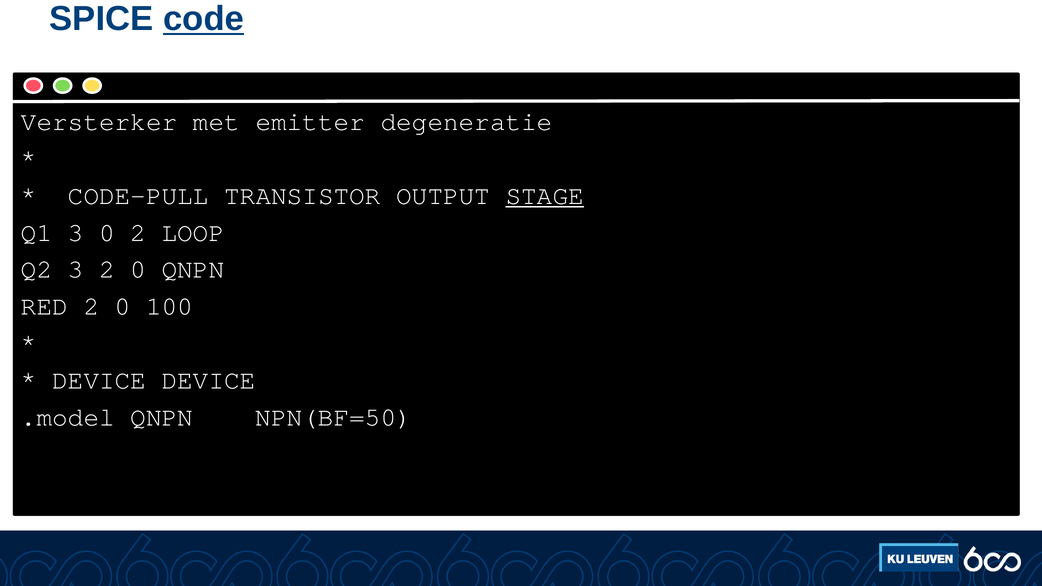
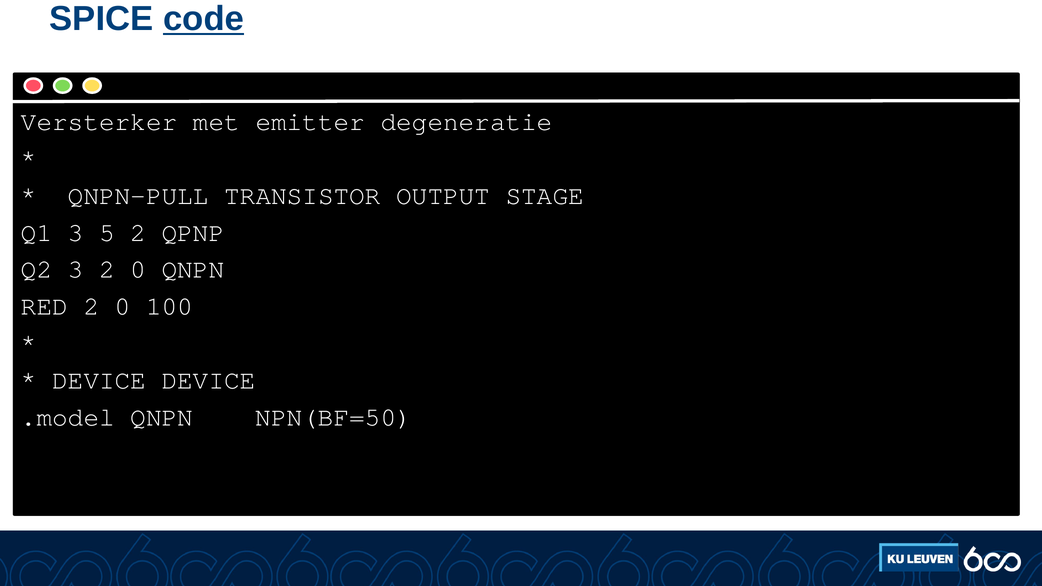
CODE-PULL: CODE-PULL -> QNPN-PULL
STAGE underline: present -> none
3 0: 0 -> 5
LOOP: LOOP -> QPNP
